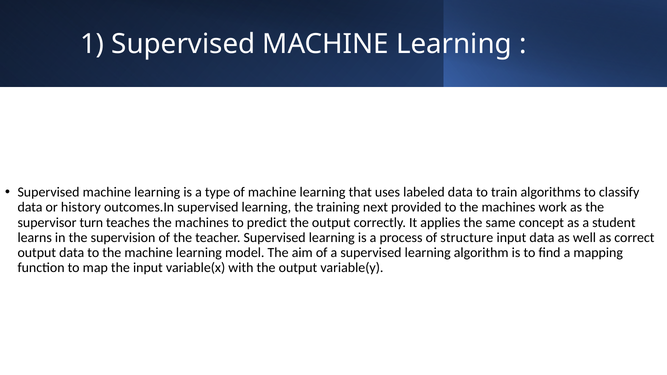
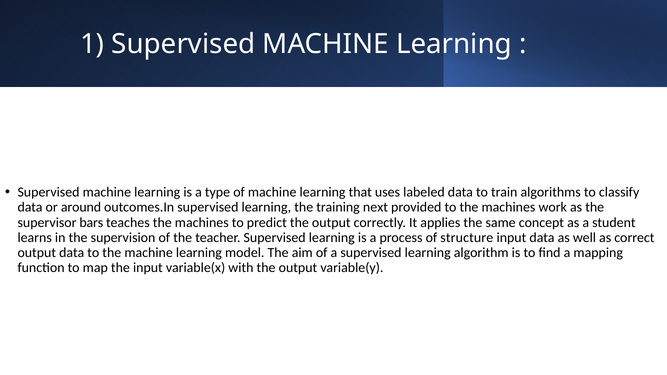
history: history -> around
turn: turn -> bars
